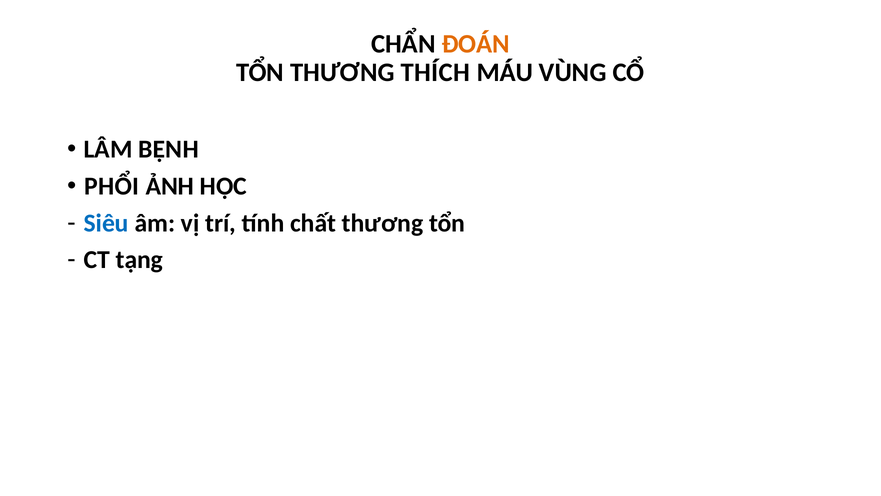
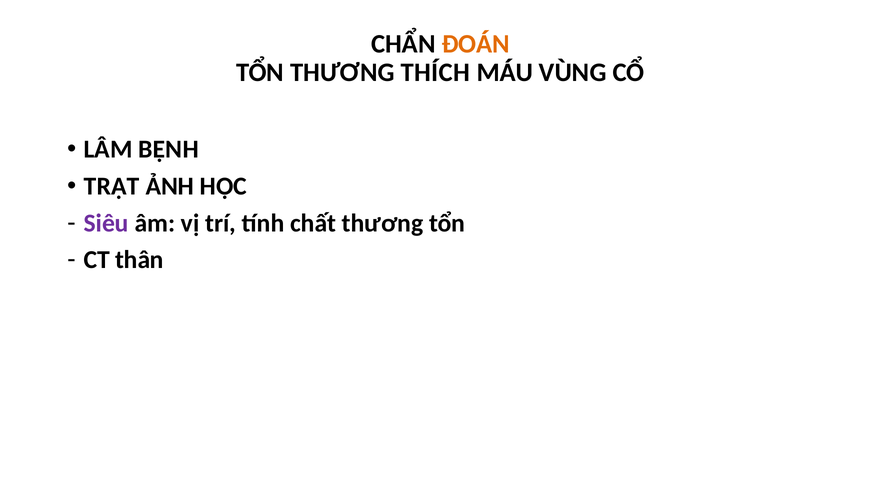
PHỔI: PHỔI -> TRẬT
Siêu colour: blue -> purple
tạng: tạng -> thân
